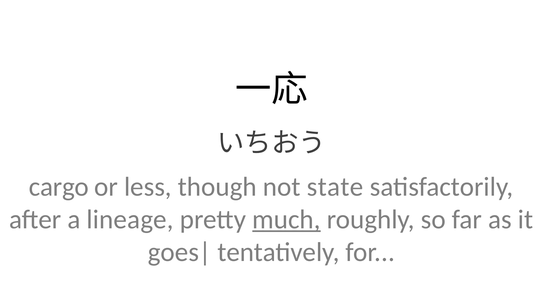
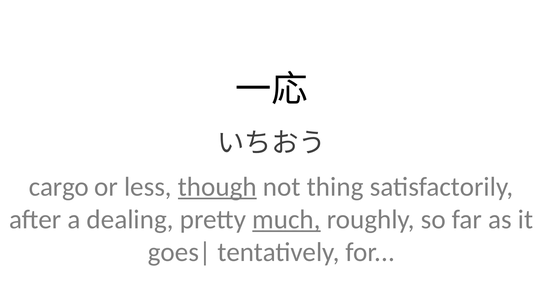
though underline: none -> present
state: state -> thing
lineage: lineage -> dealing
